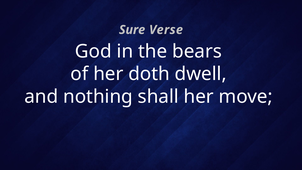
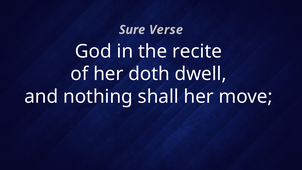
bears: bears -> recite
